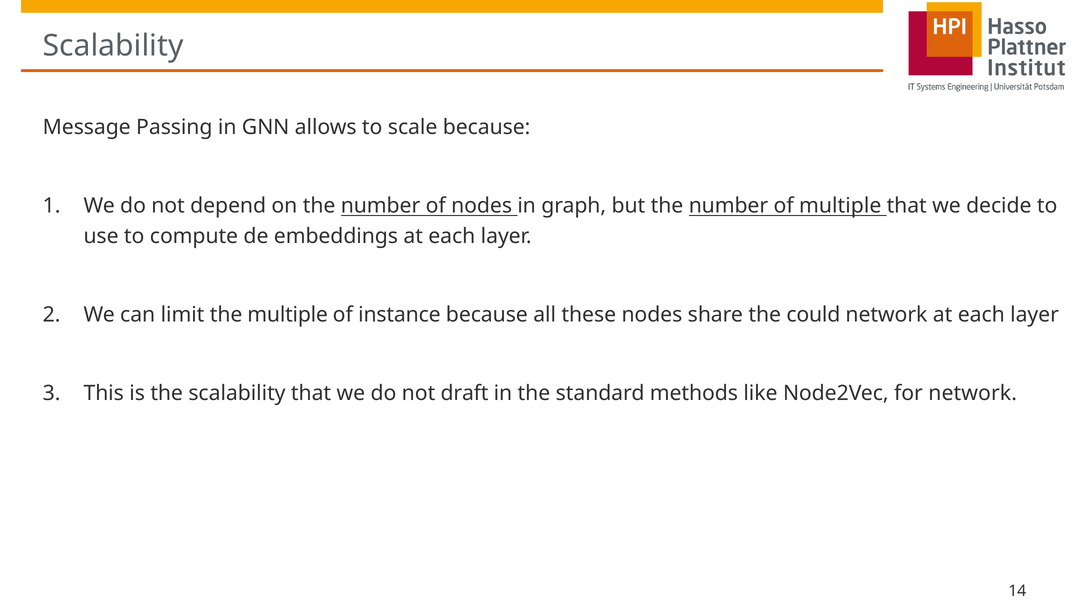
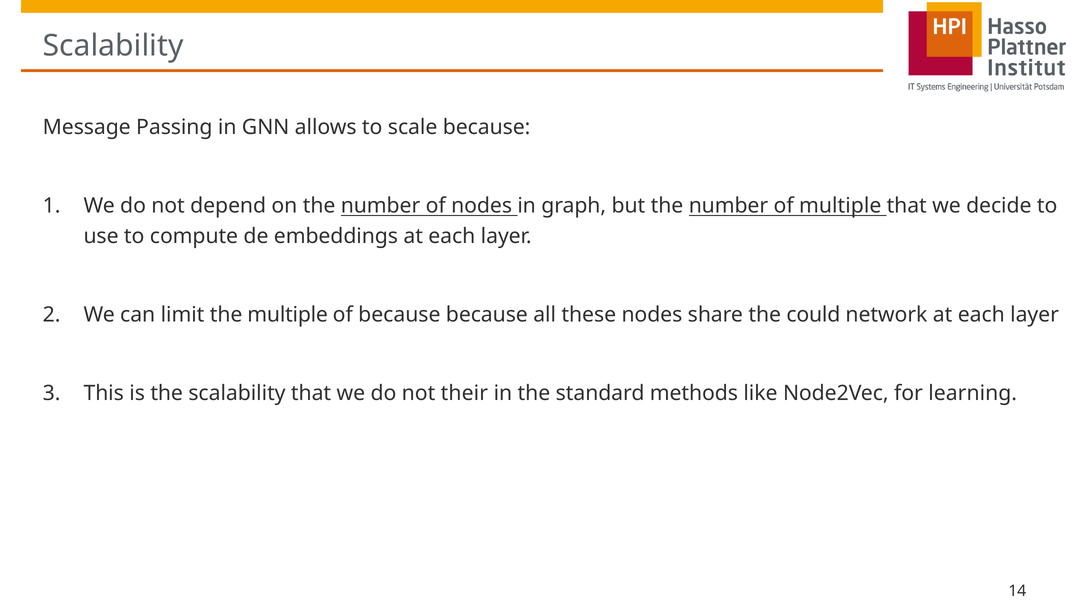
of instance: instance -> because
draft: draft -> their
for network: network -> learning
